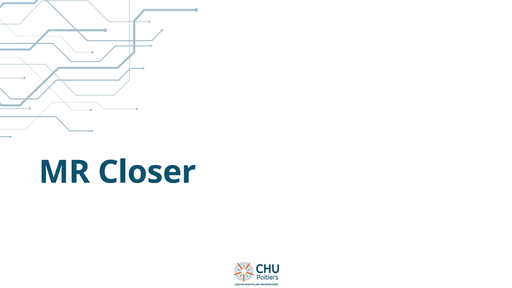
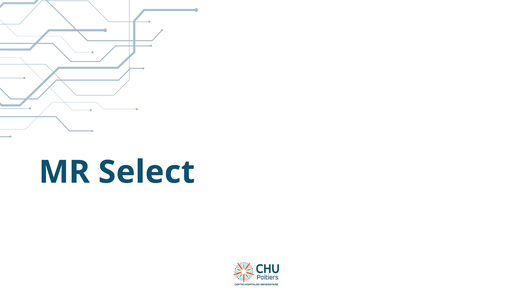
Closer: Closer -> Select
